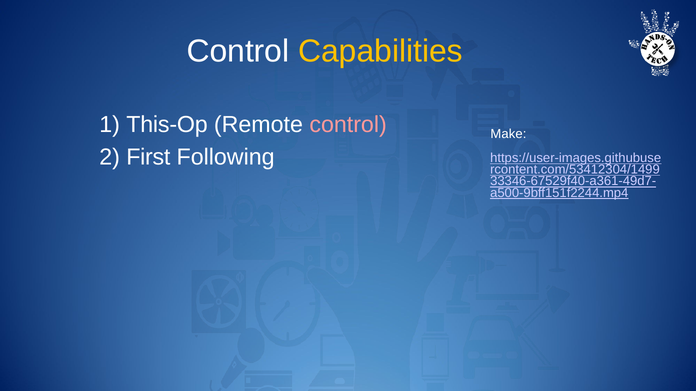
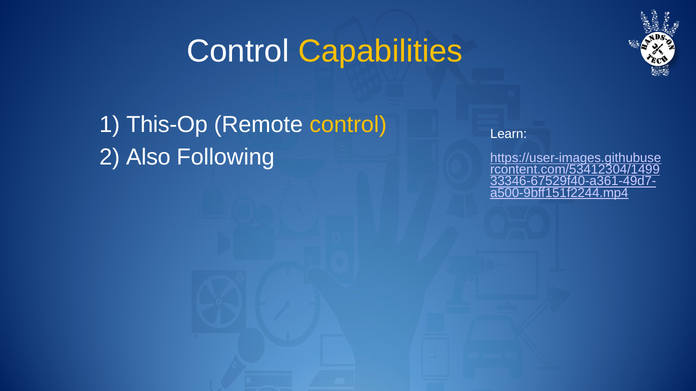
control at (348, 125) colour: pink -> yellow
Make: Make -> Learn
First: First -> Also
